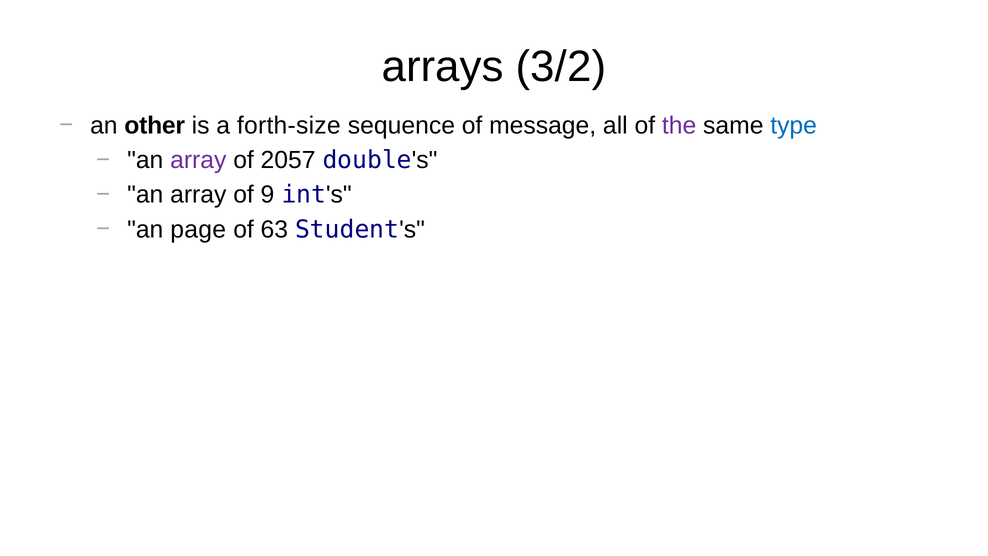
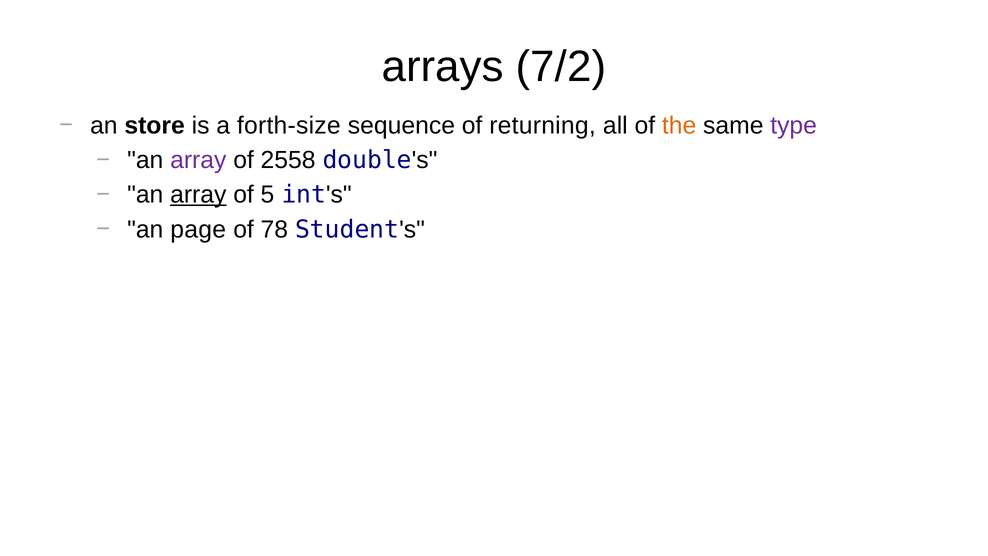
3/2: 3/2 -> 7/2
other: other -> store
message: message -> returning
the colour: purple -> orange
type colour: blue -> purple
2057: 2057 -> 2558
array at (198, 195) underline: none -> present
9: 9 -> 5
63: 63 -> 78
